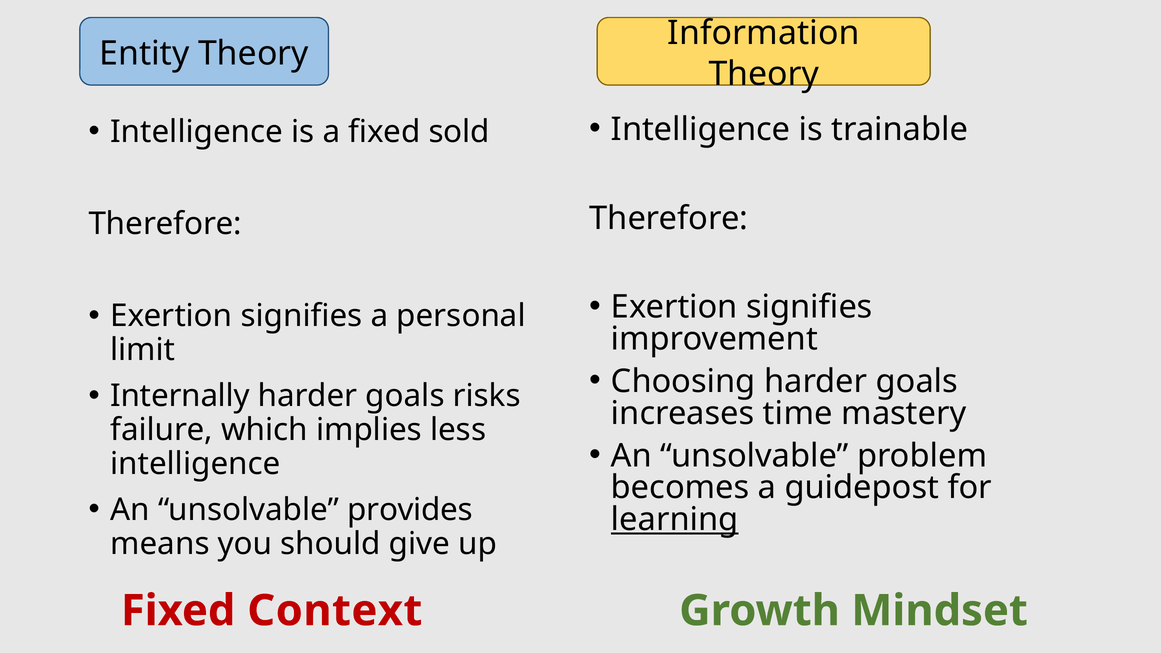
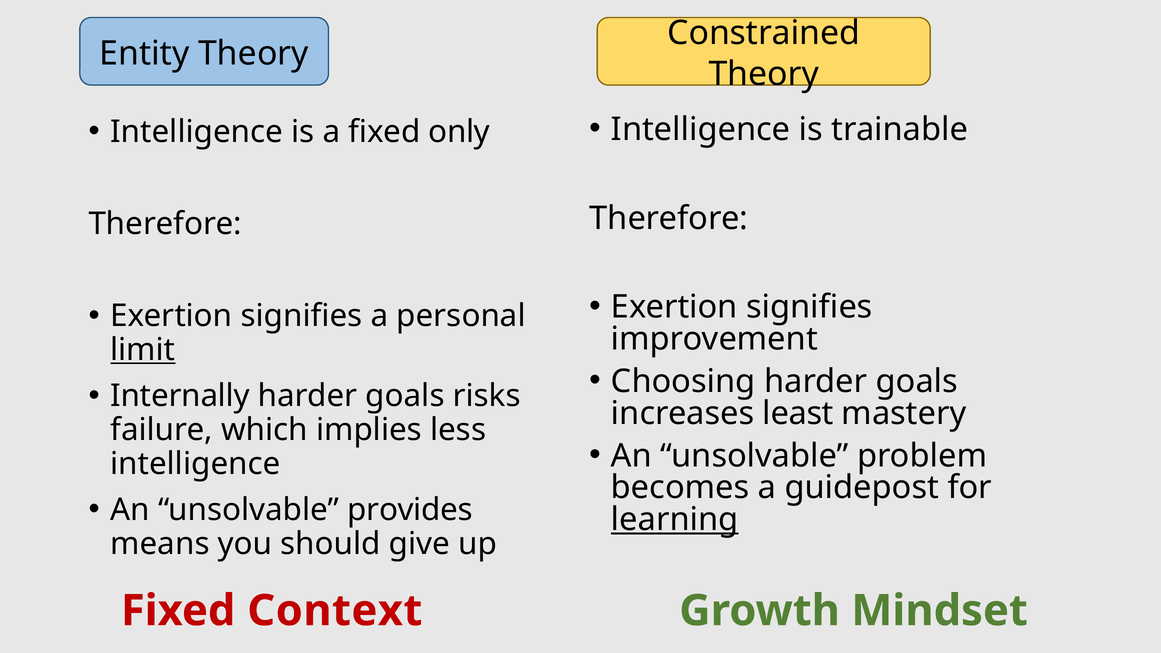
Information: Information -> Constrained
sold: sold -> only
limit underline: none -> present
time: time -> least
